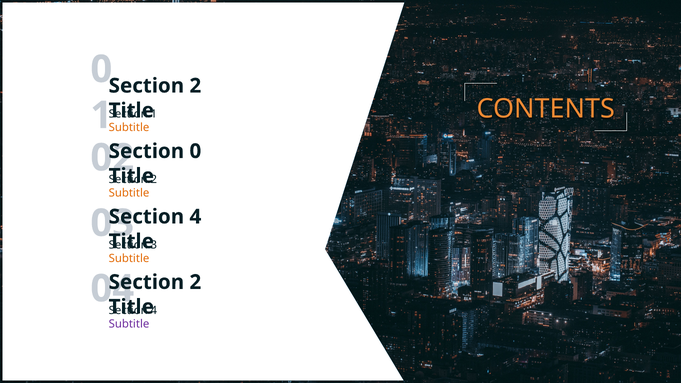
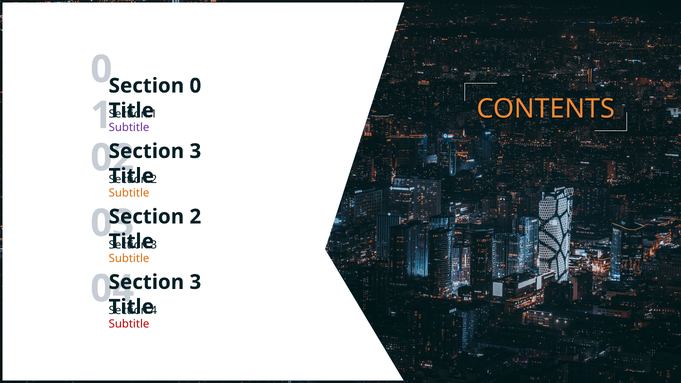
2 at (195, 86): 2 -> 0
Subtitle at (129, 128) colour: orange -> purple
0 at (195, 151): 0 -> 3
4 at (195, 217): 4 -> 2
2 at (195, 282): 2 -> 3
Subtitle at (129, 324) colour: purple -> red
